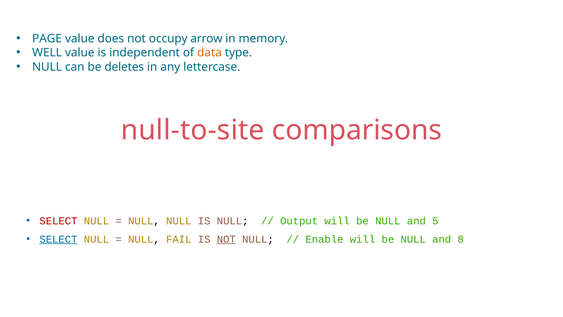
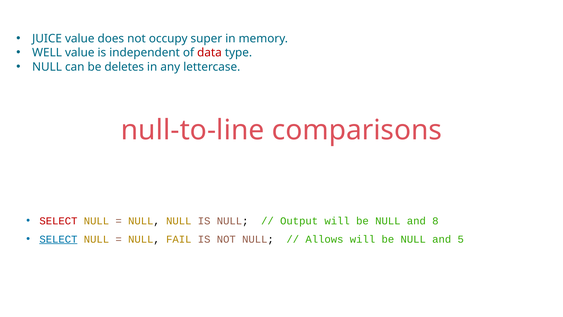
PAGE: PAGE -> JUICE
arrow: arrow -> super
data colour: orange -> red
null-to-site: null-to-site -> null-to-line
5: 5 -> 8
NOT at (226, 239) underline: present -> none
Enable: Enable -> Allows
8: 8 -> 5
